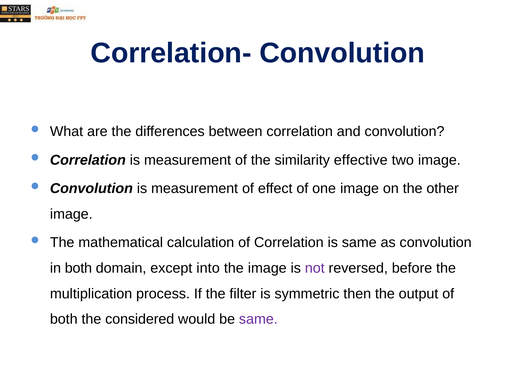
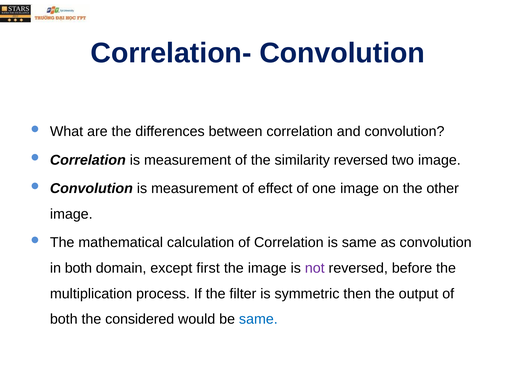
similarity effective: effective -> reversed
into: into -> first
same at (258, 319) colour: purple -> blue
